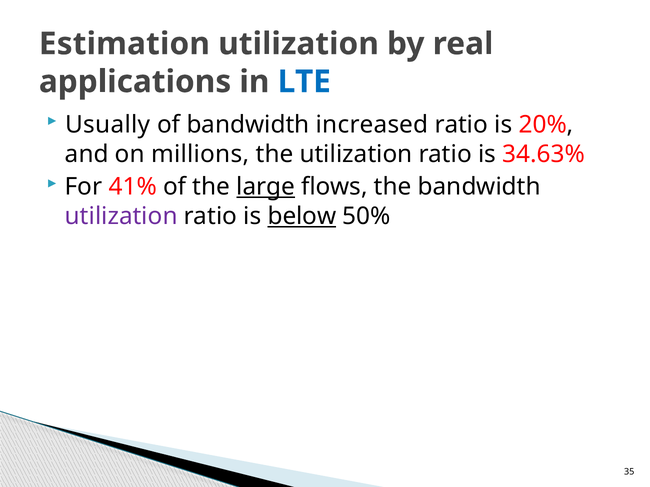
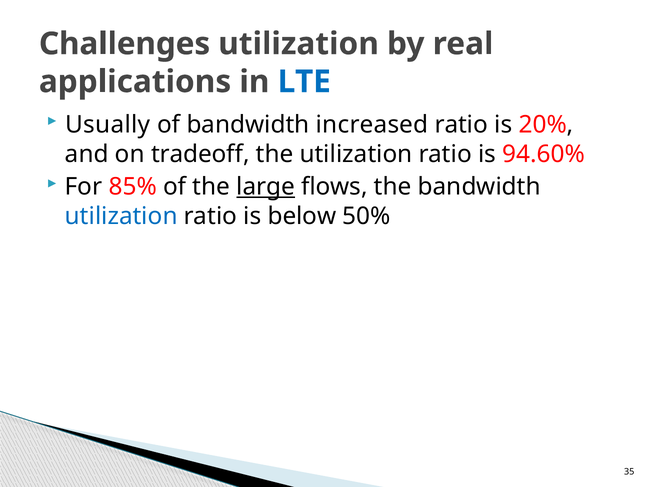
Estimation: Estimation -> Challenges
millions: millions -> tradeoff
34.63%: 34.63% -> 94.60%
41%: 41% -> 85%
utilization at (121, 216) colour: purple -> blue
below underline: present -> none
